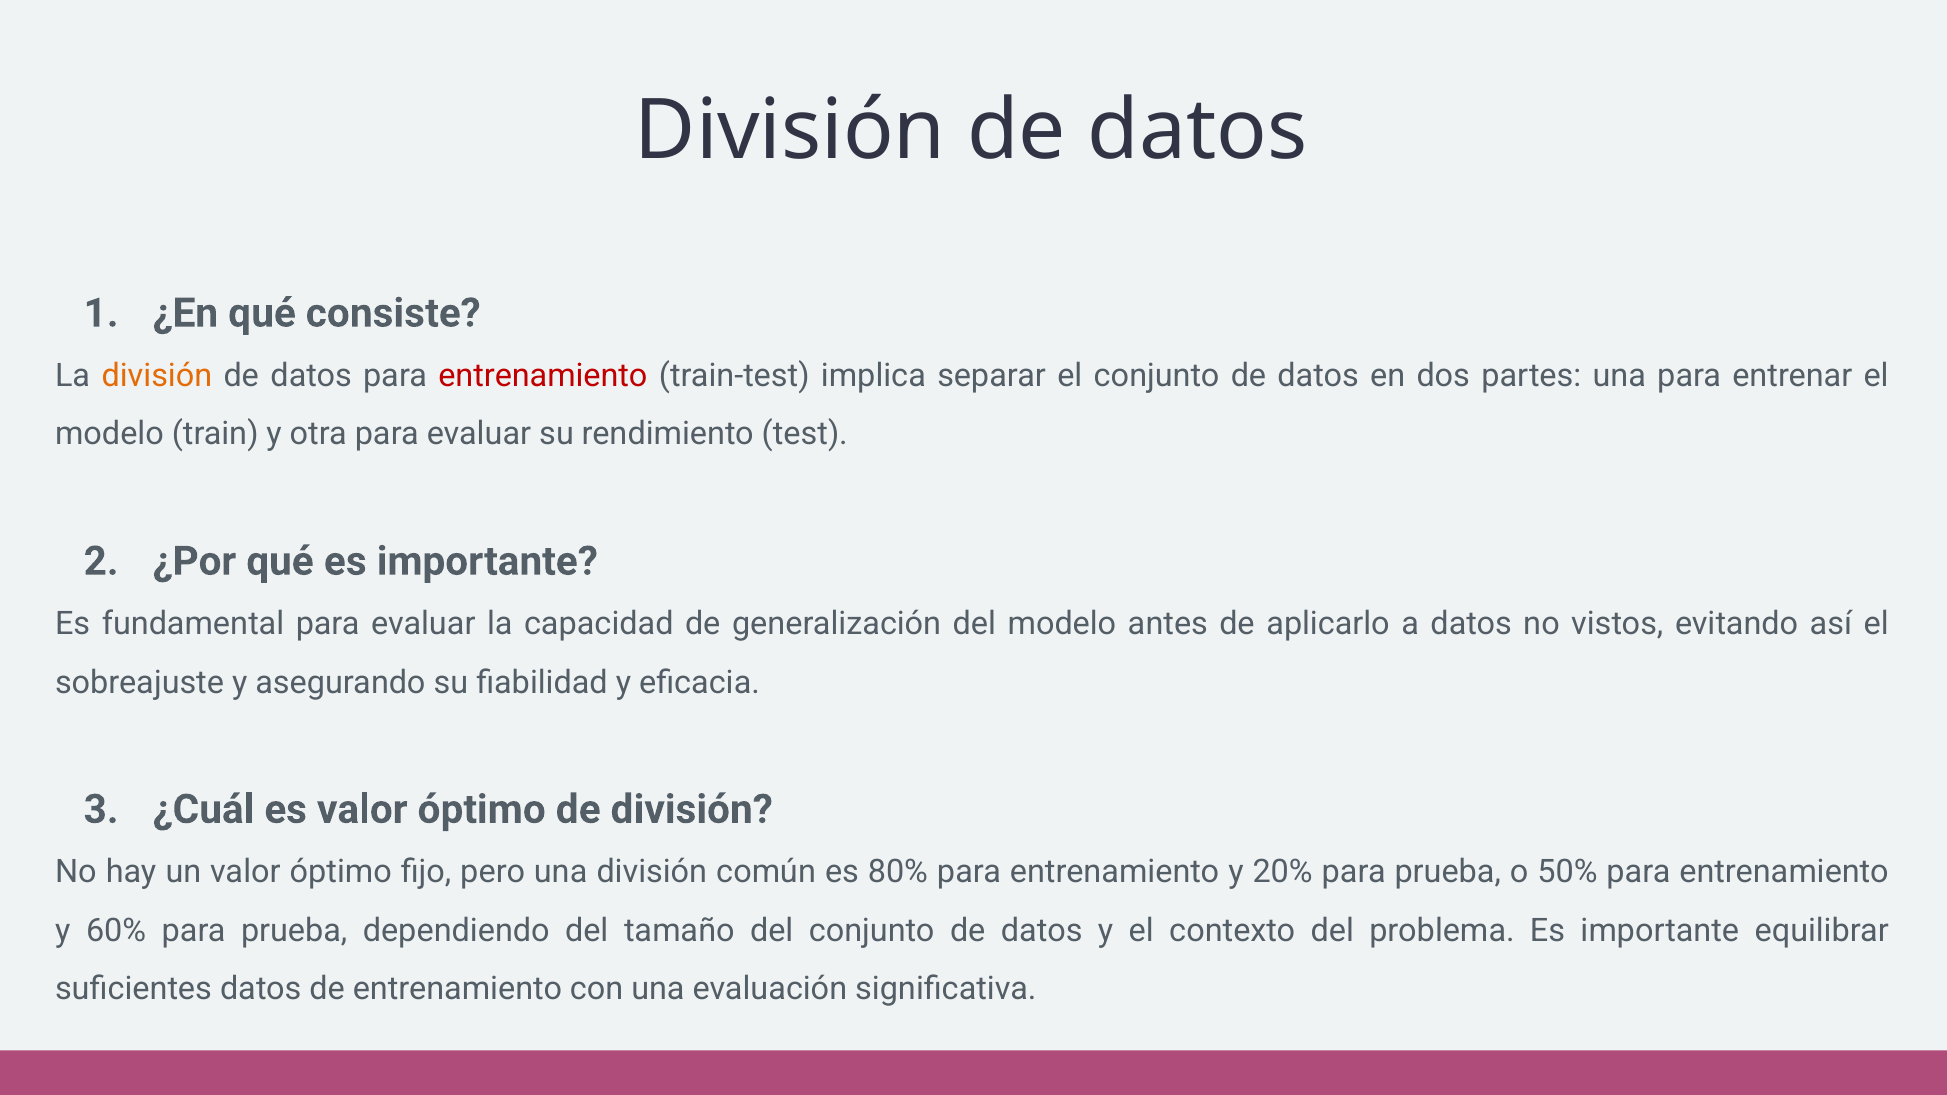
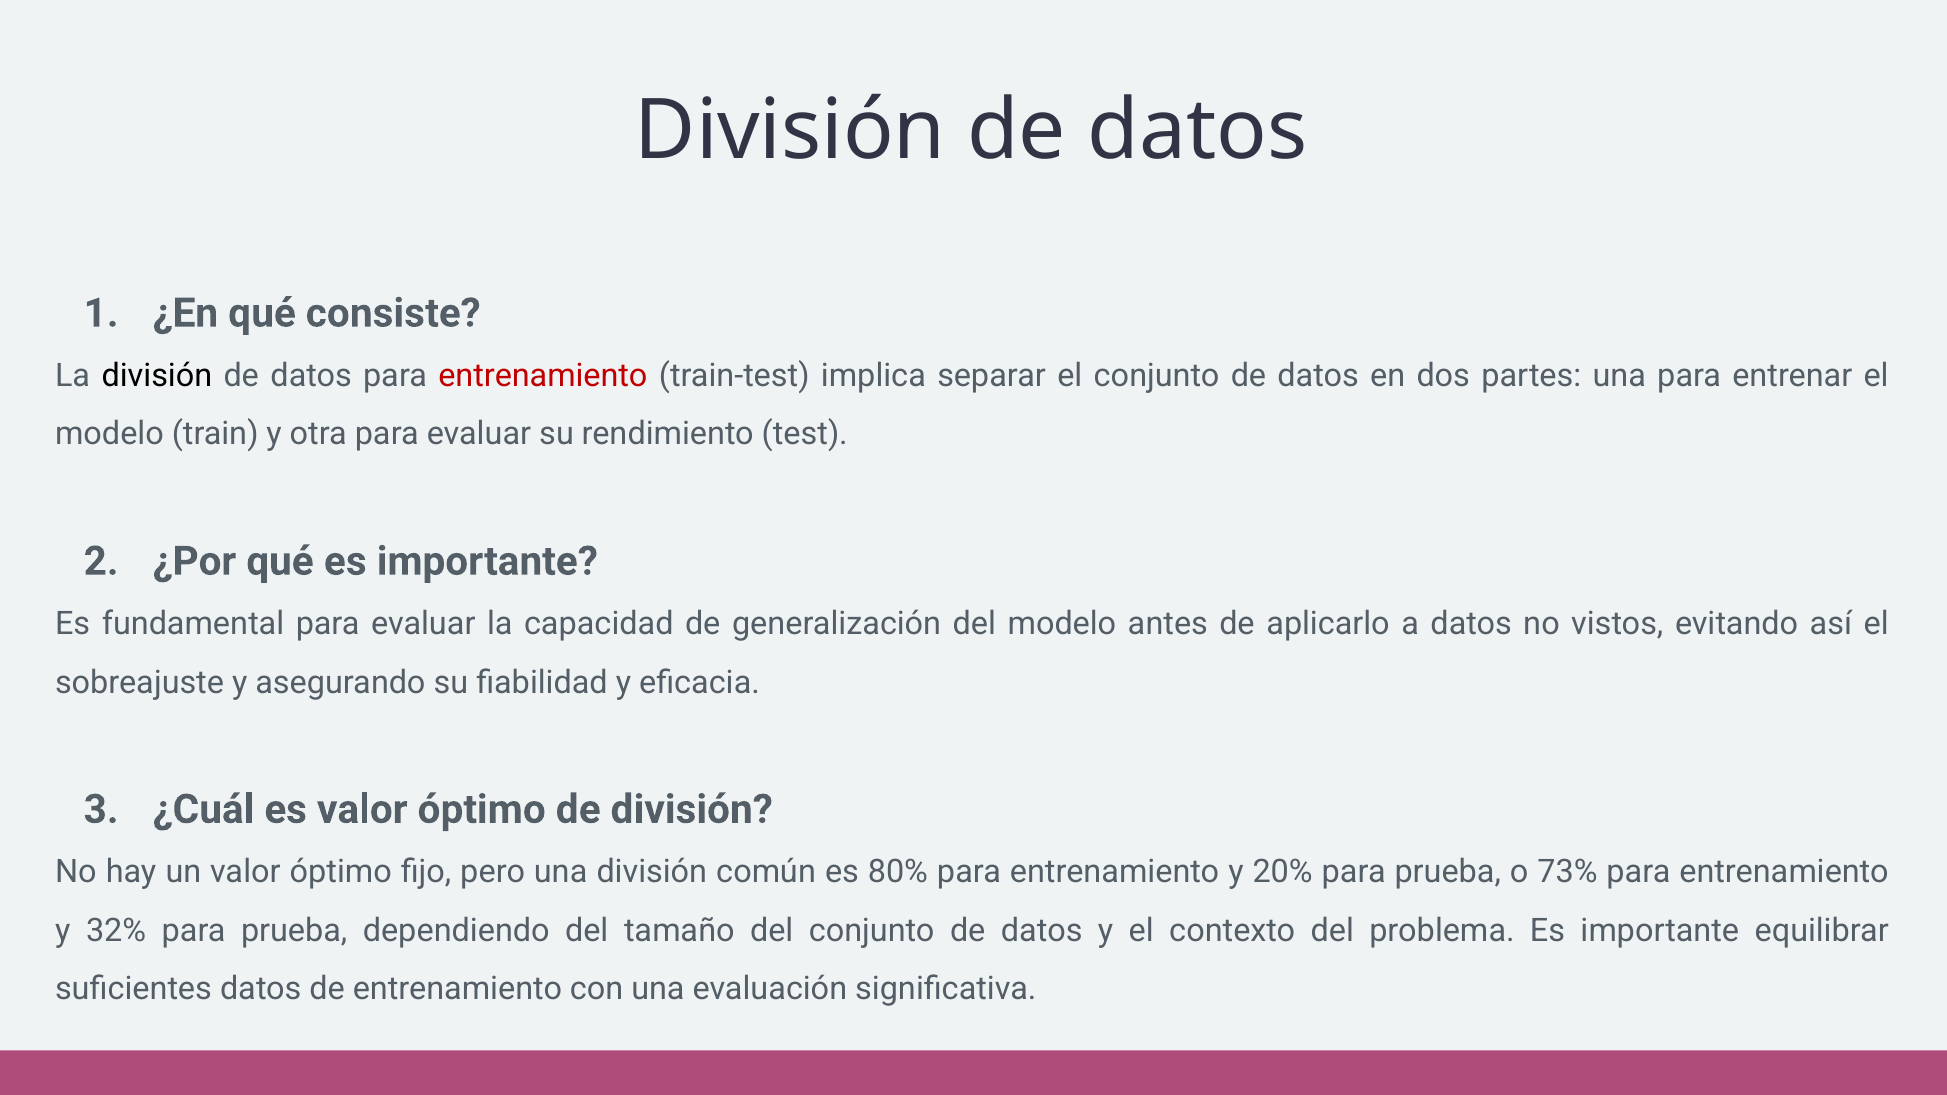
división at (157, 376) colour: orange -> black
50%: 50% -> 73%
60%: 60% -> 32%
